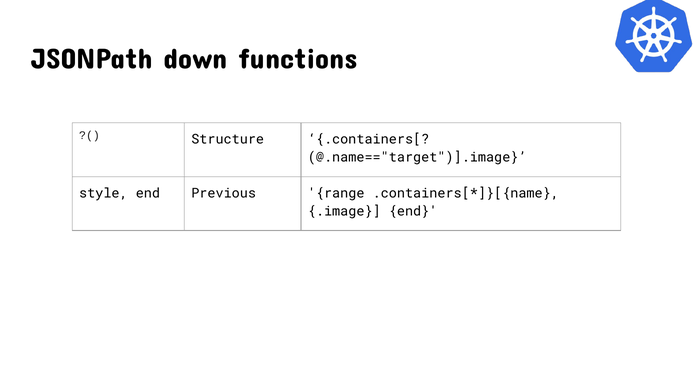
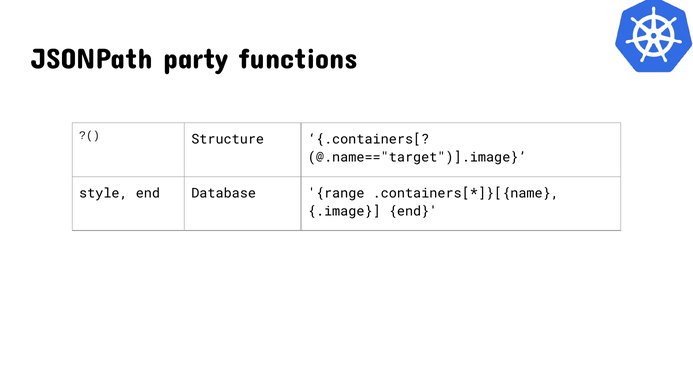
down: down -> party
Previous: Previous -> Database
